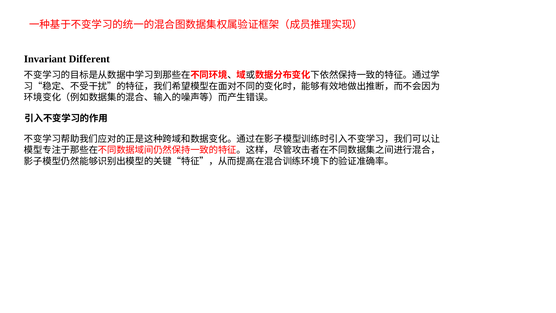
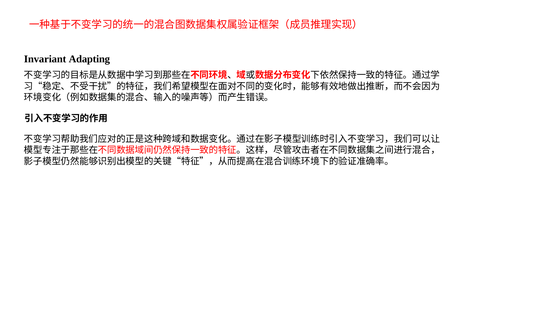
Different: Different -> Adapting
